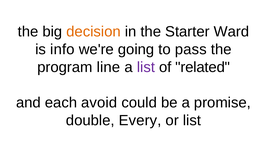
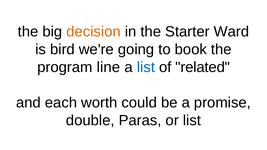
info: info -> bird
pass: pass -> book
list at (146, 67) colour: purple -> blue
avoid: avoid -> worth
Every: Every -> Paras
